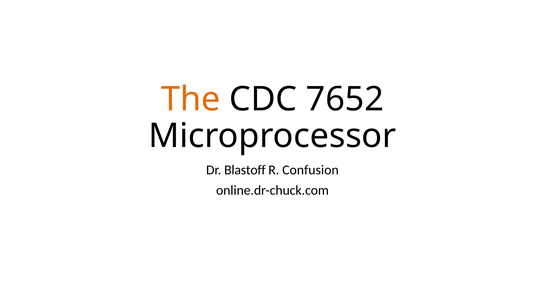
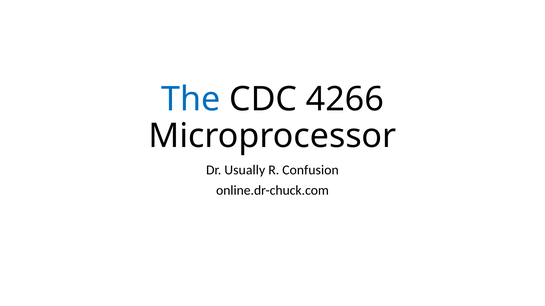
The colour: orange -> blue
7652: 7652 -> 4266
Blastoff: Blastoff -> Usually
